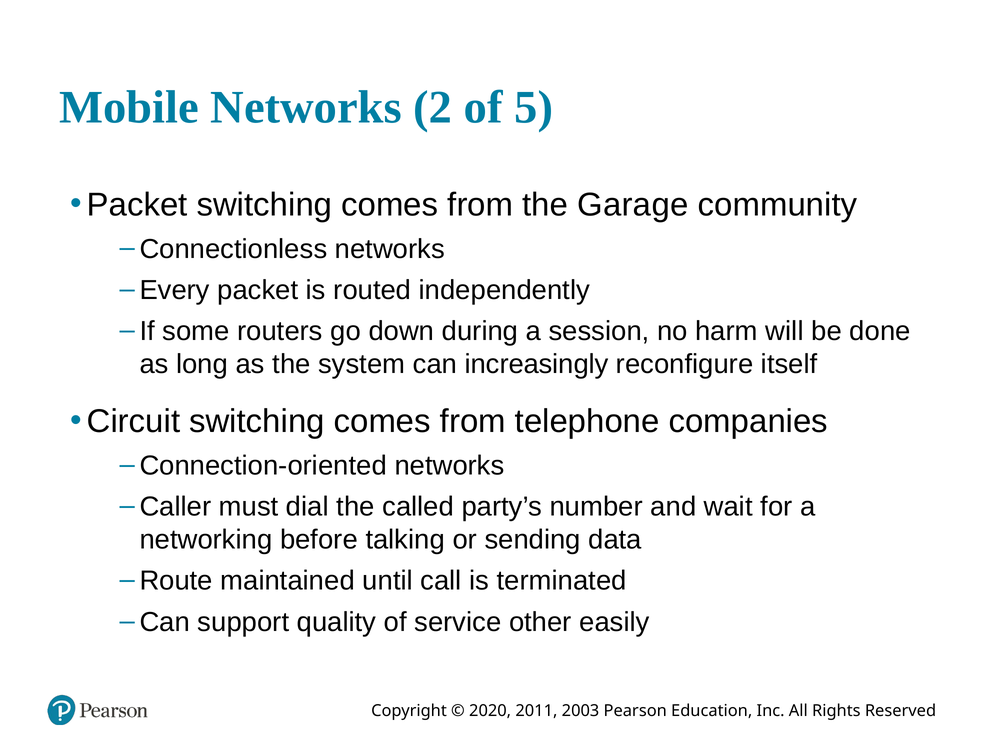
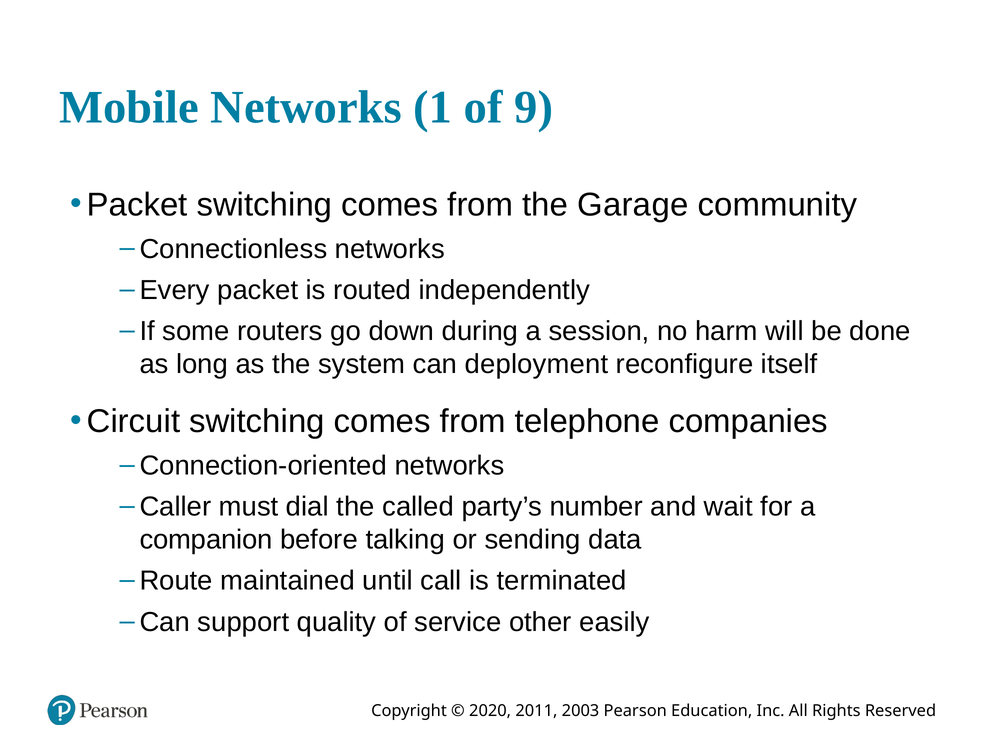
2: 2 -> 1
5: 5 -> 9
increasingly: increasingly -> deployment
networking: networking -> companion
